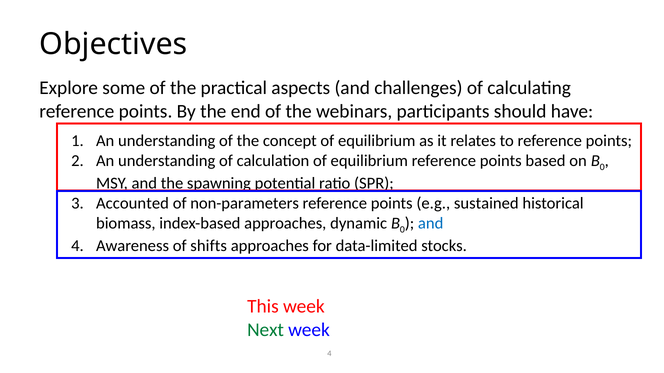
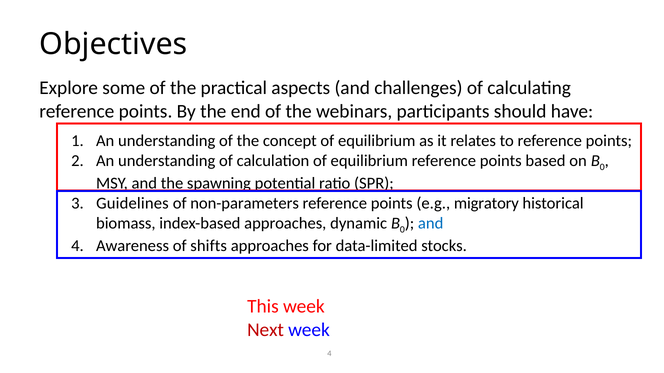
Accounted: Accounted -> Guidelines
sustained: sustained -> migratory
Next colour: green -> red
